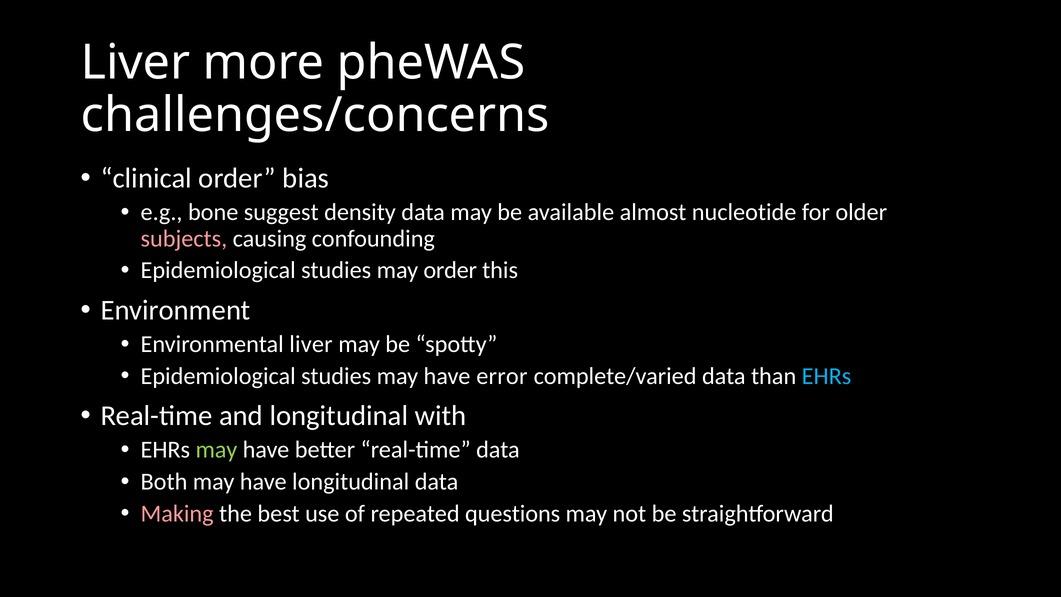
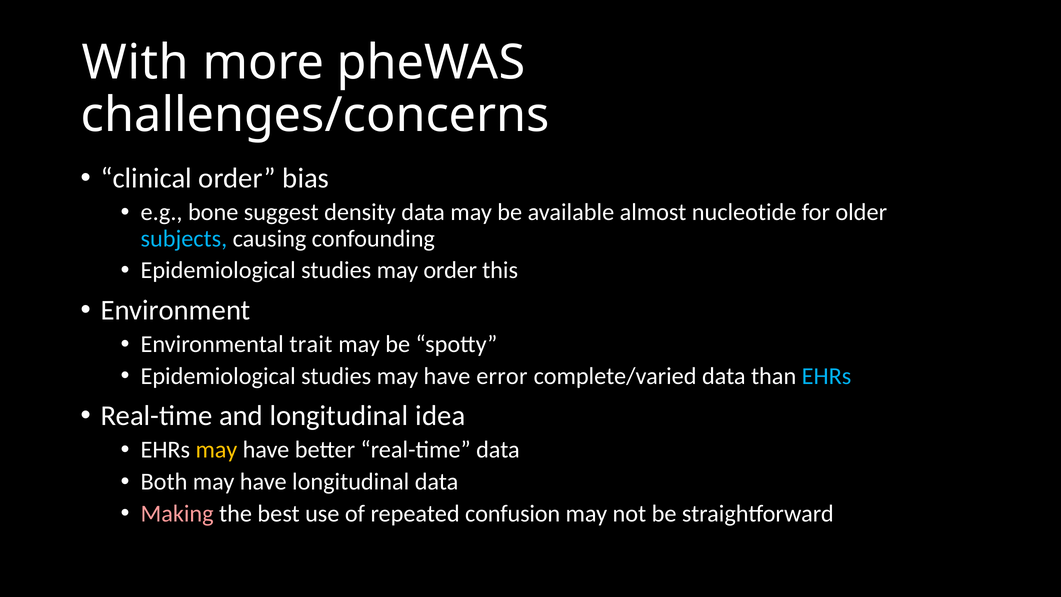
Liver at (136, 63): Liver -> With
subjects colour: pink -> light blue
Environmental liver: liver -> trait
with: with -> idea
may at (216, 450) colour: light green -> yellow
questions: questions -> confusion
